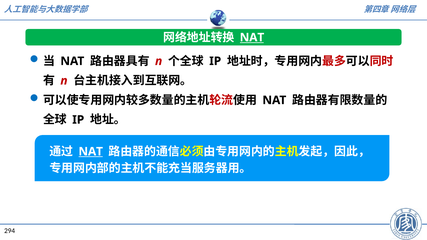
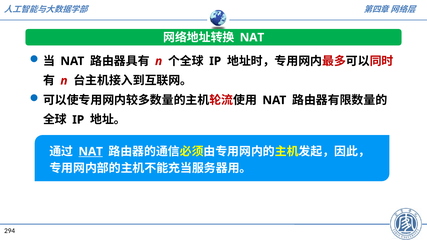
NAT at (252, 37) underline: present -> none
